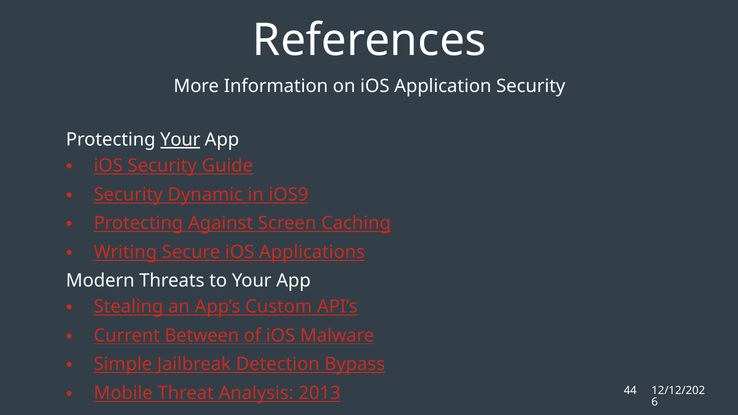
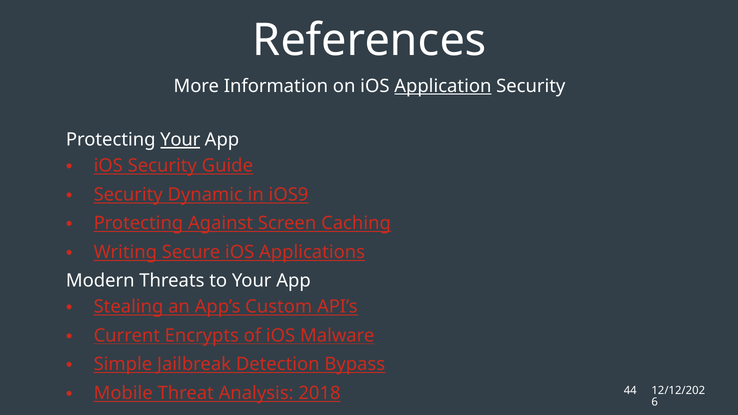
Application underline: none -> present
Between: Between -> Encrypts
2013: 2013 -> 2018
